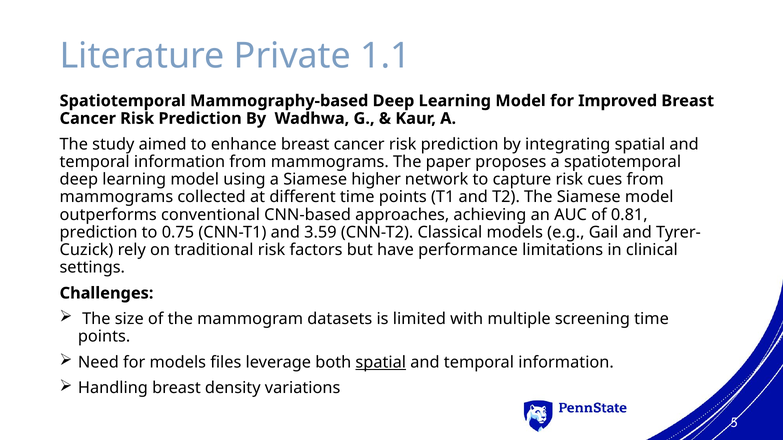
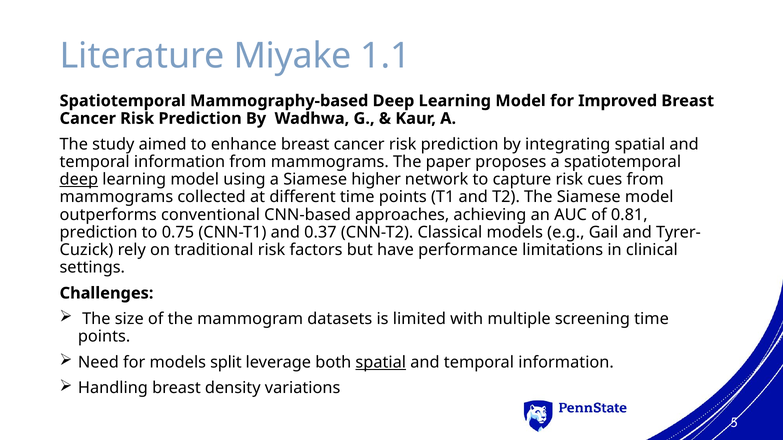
Private: Private -> Miyake
deep at (79, 180) underline: none -> present
3.59: 3.59 -> 0.37
files: files -> split
